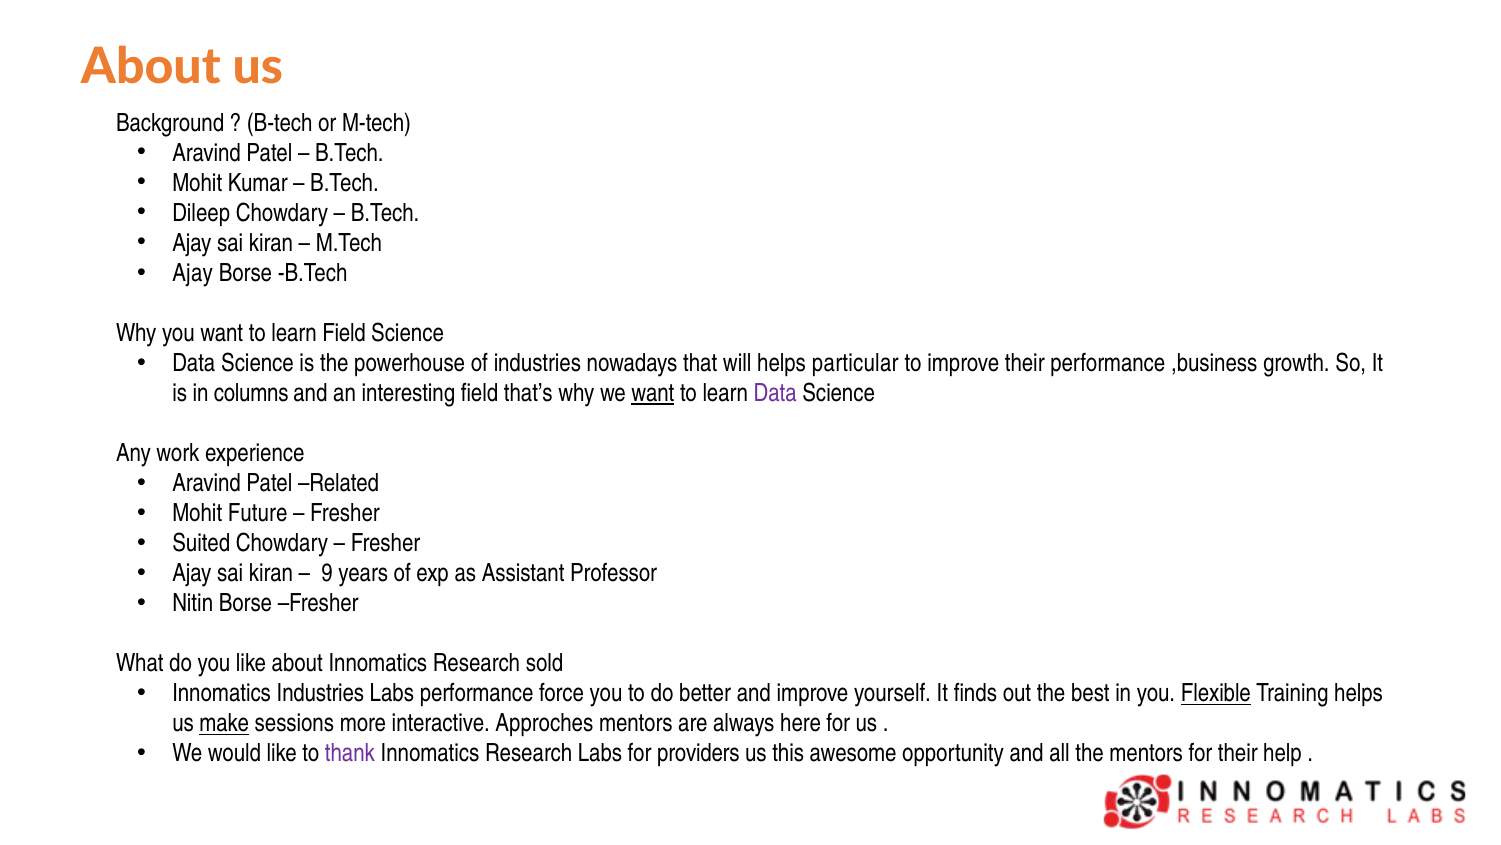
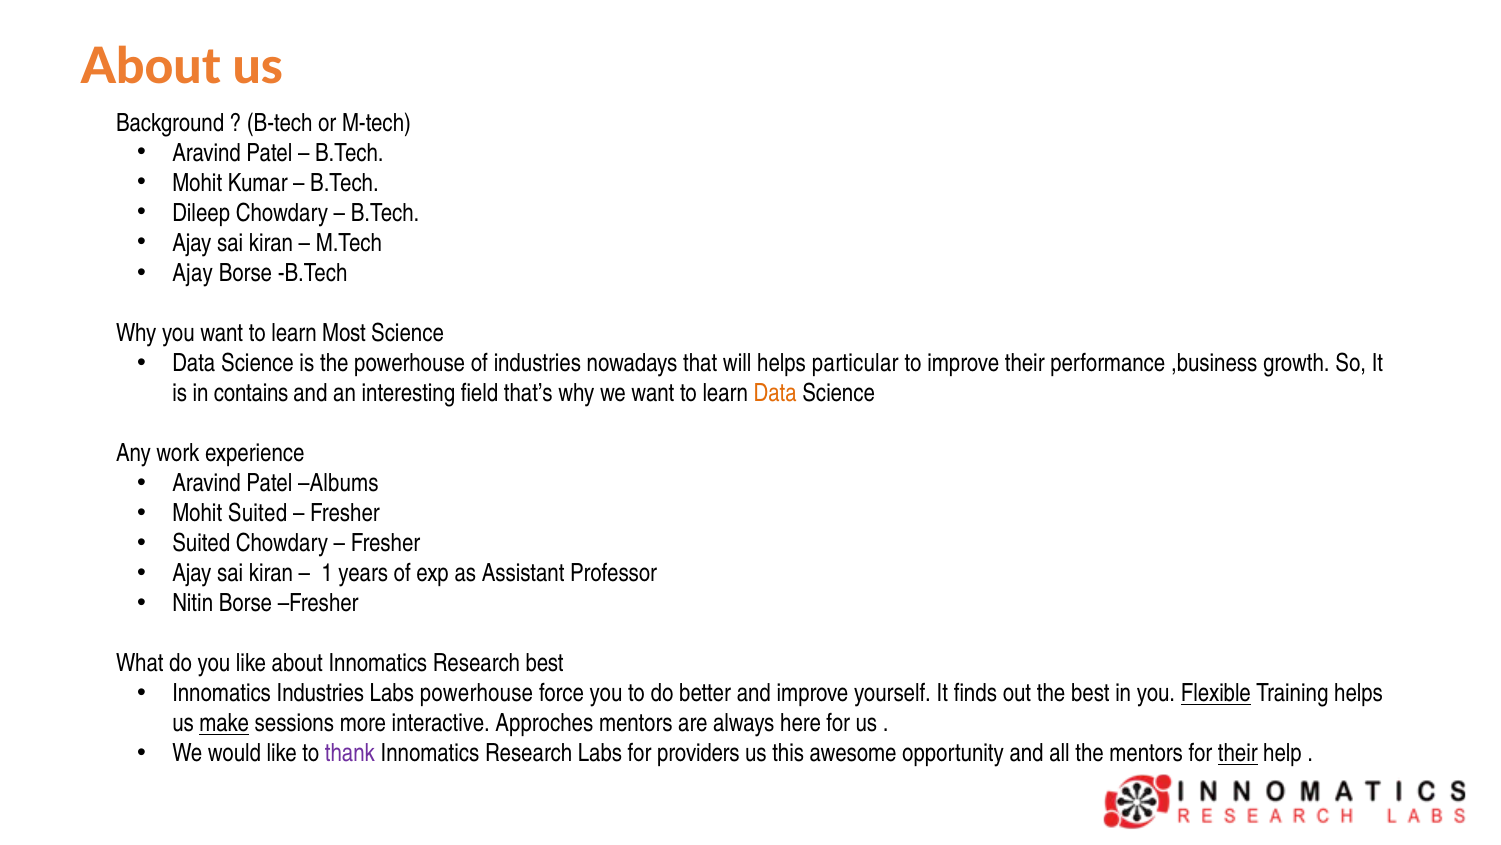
learn Field: Field -> Most
columns: columns -> contains
want at (653, 393) underline: present -> none
Data at (775, 393) colour: purple -> orange
Related: Related -> Albums
Mohit Future: Future -> Suited
9: 9 -> 1
Research sold: sold -> best
Labs performance: performance -> powerhouse
their at (1238, 753) underline: none -> present
